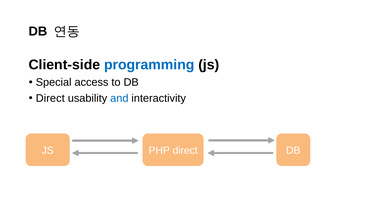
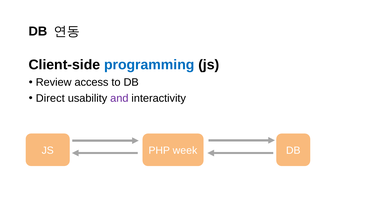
Special: Special -> Review
and colour: blue -> purple
PHP direct: direct -> week
